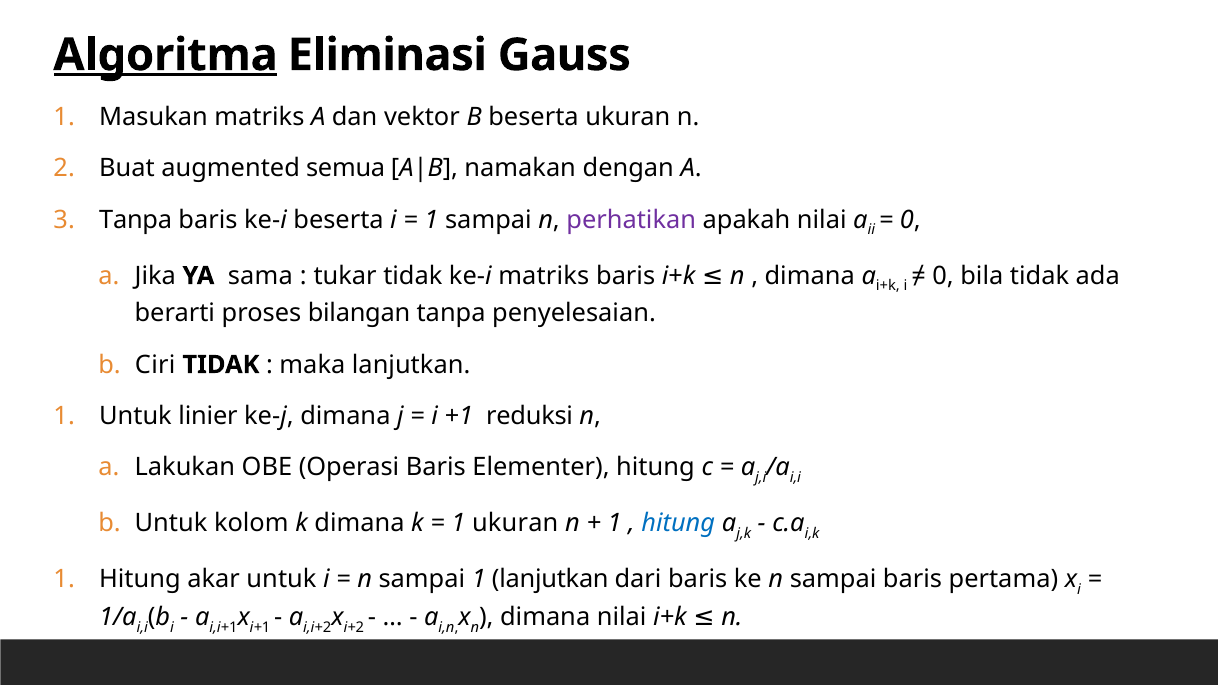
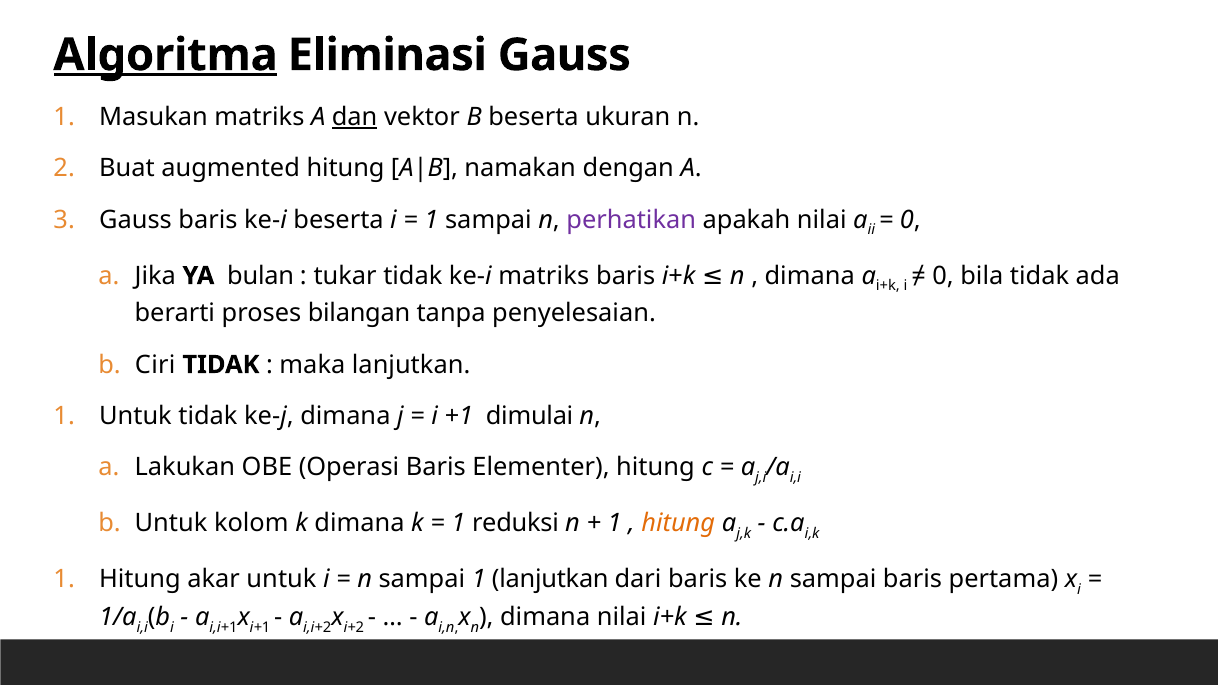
dan underline: none -> present
augmented semua: semua -> hitung
Tanpa at (136, 220): Tanpa -> Gauss
sama: sama -> bulan
Untuk linier: linier -> tidak
reduksi: reduksi -> dimulai
1 ukuran: ukuran -> reduksi
hitung at (678, 524) colour: blue -> orange
